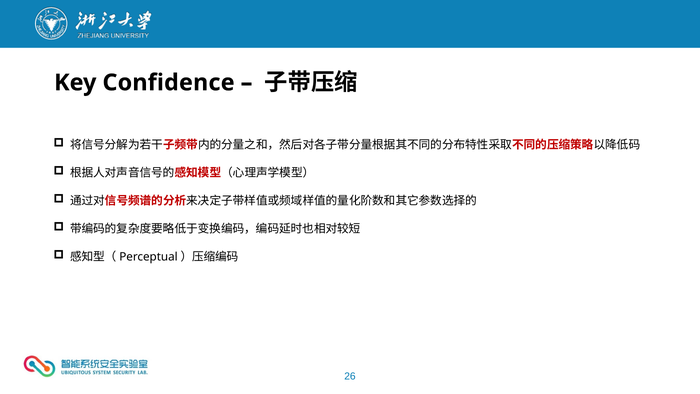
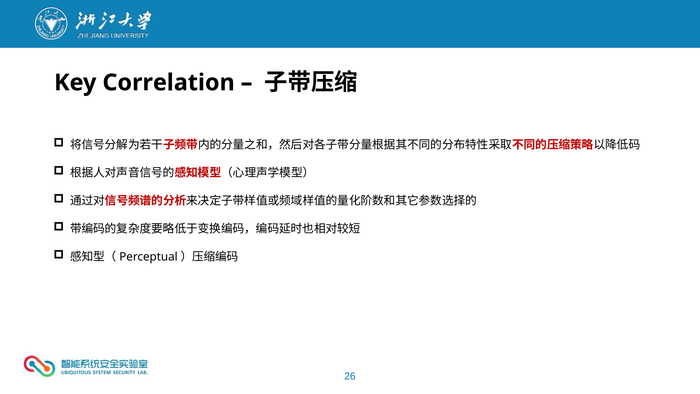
Confidence: Confidence -> Correlation
